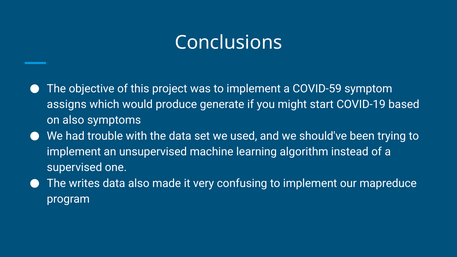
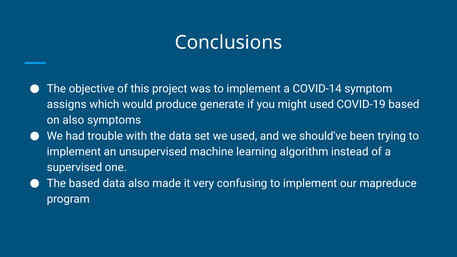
COVID-59: COVID-59 -> COVID-14
might start: start -> used
The writes: writes -> based
